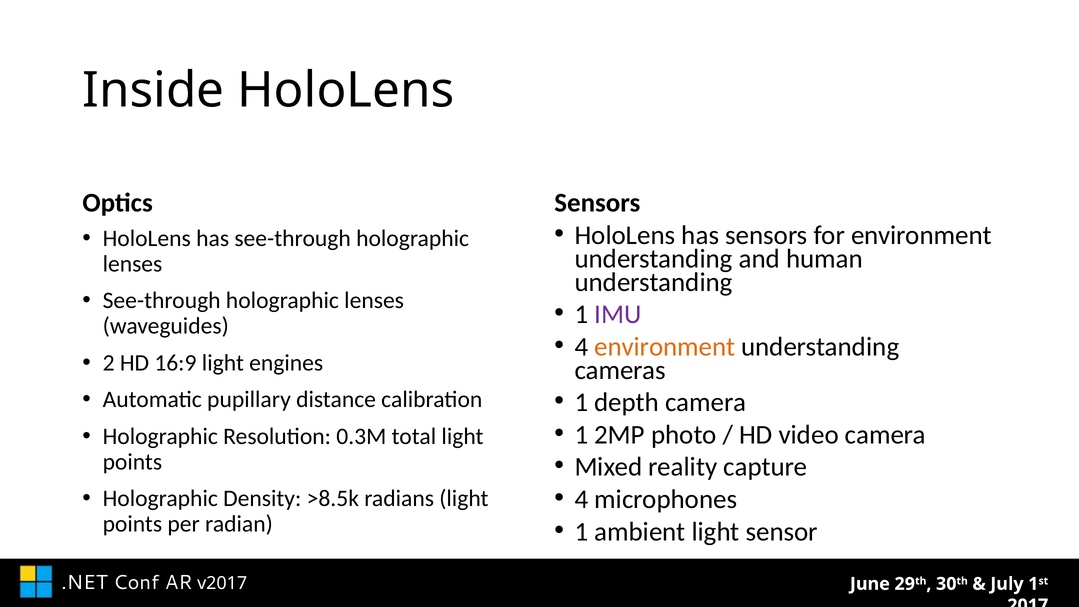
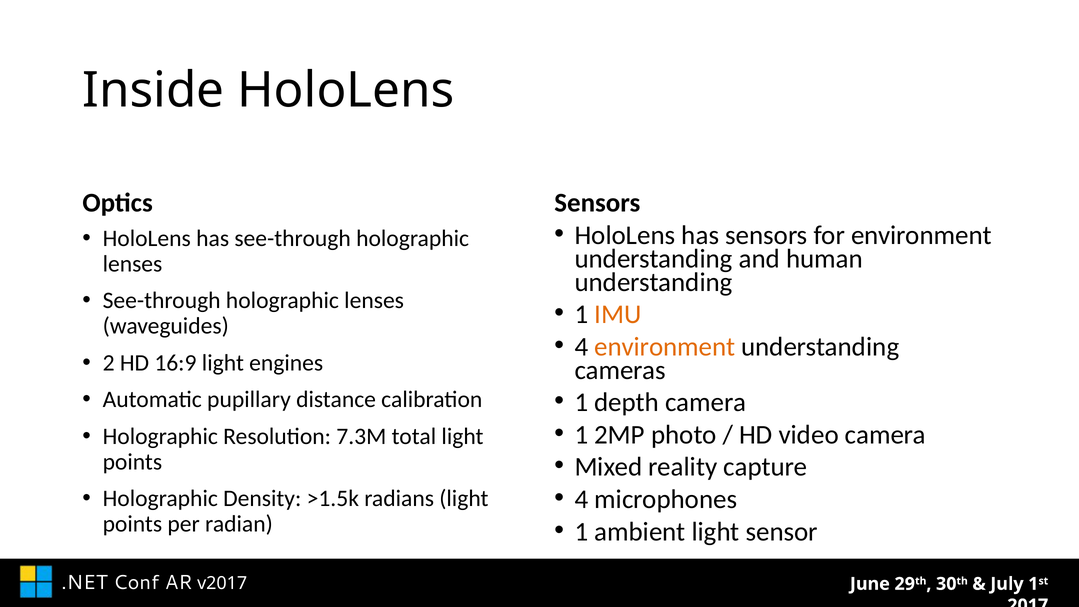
IMU colour: purple -> orange
0.3M: 0.3M -> 7.3M
>8.5k: >8.5k -> >1.5k
